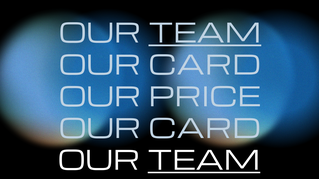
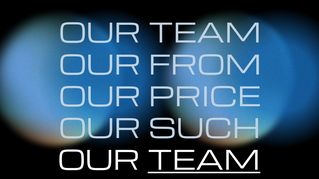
TEAM at (205, 34) underline: present -> none
CARD at (205, 66): CARD -> FROM
CARD at (205, 130): CARD -> SUCH
